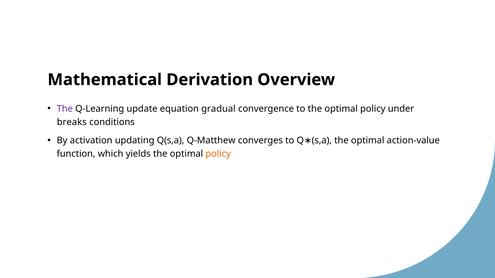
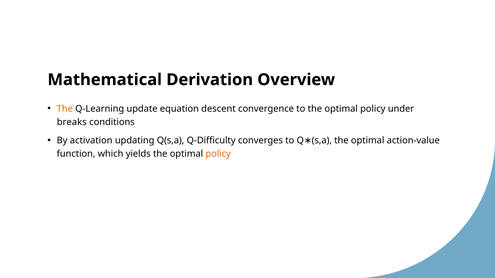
The at (65, 109) colour: purple -> orange
gradual: gradual -> descent
Q-Matthew: Q-Matthew -> Q-Difficulty
